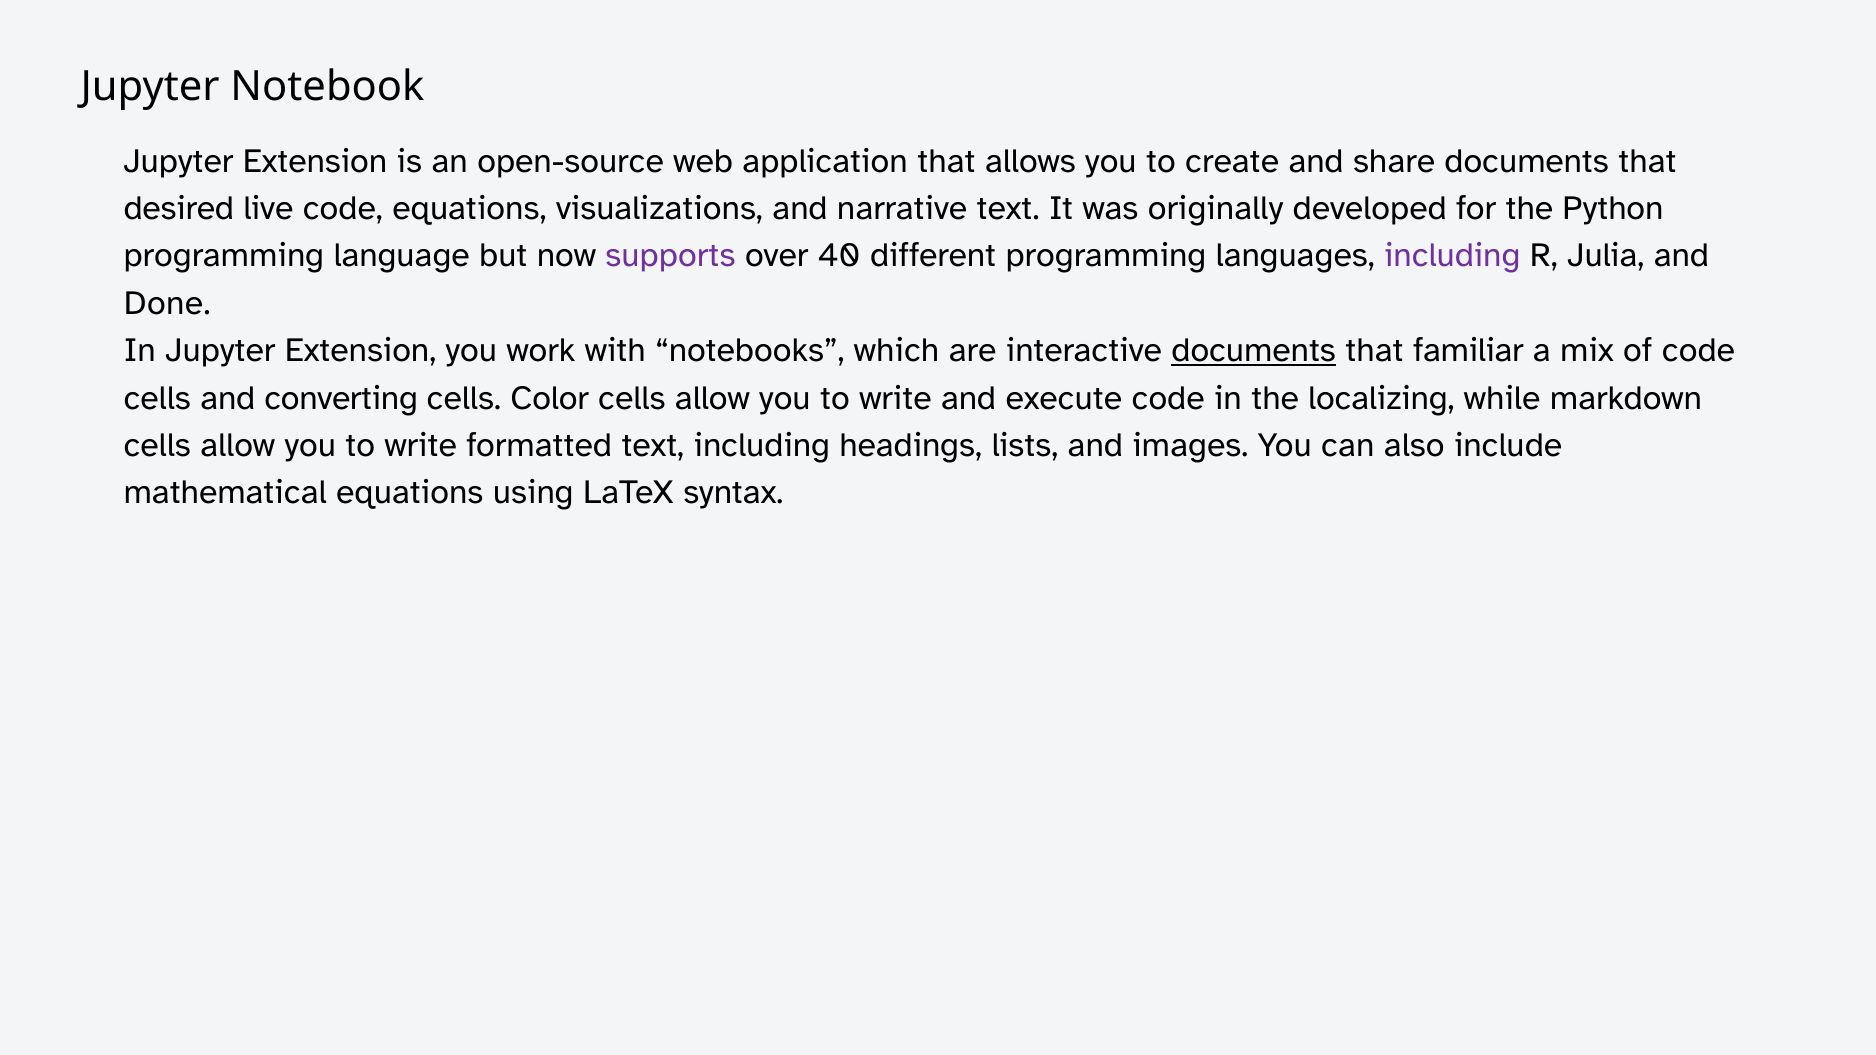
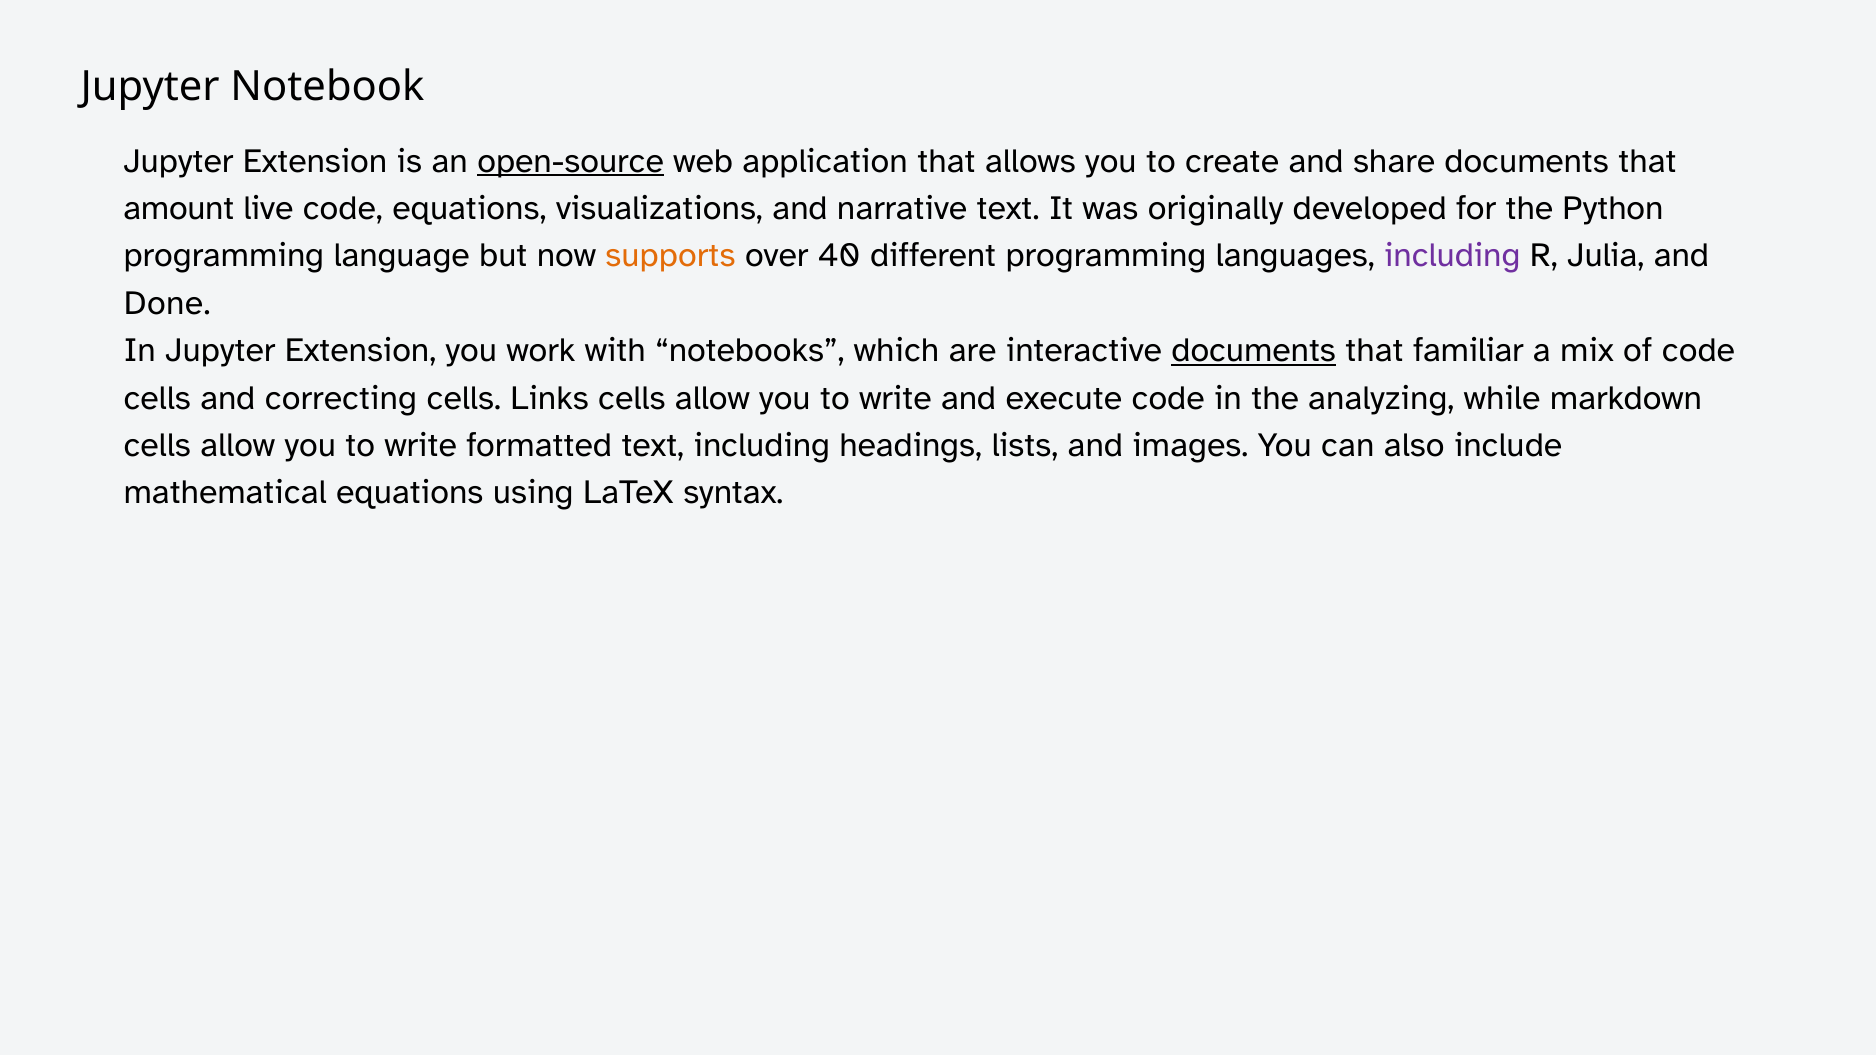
open-source underline: none -> present
desired: desired -> amount
supports colour: purple -> orange
converting: converting -> correcting
Color: Color -> Links
localizing: localizing -> analyzing
